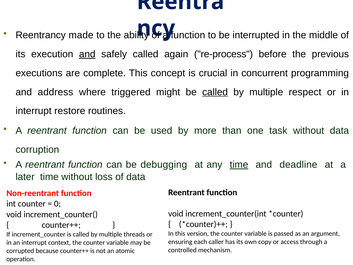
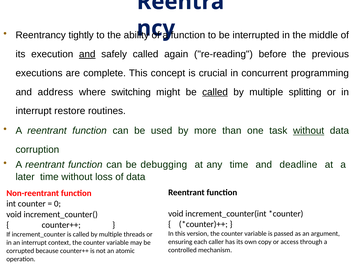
made: made -> tightly
re-process: re-process -> re-reading
triggered: triggered -> switching
respect: respect -> splitting
without at (309, 131) underline: none -> present
time at (239, 165) underline: present -> none
